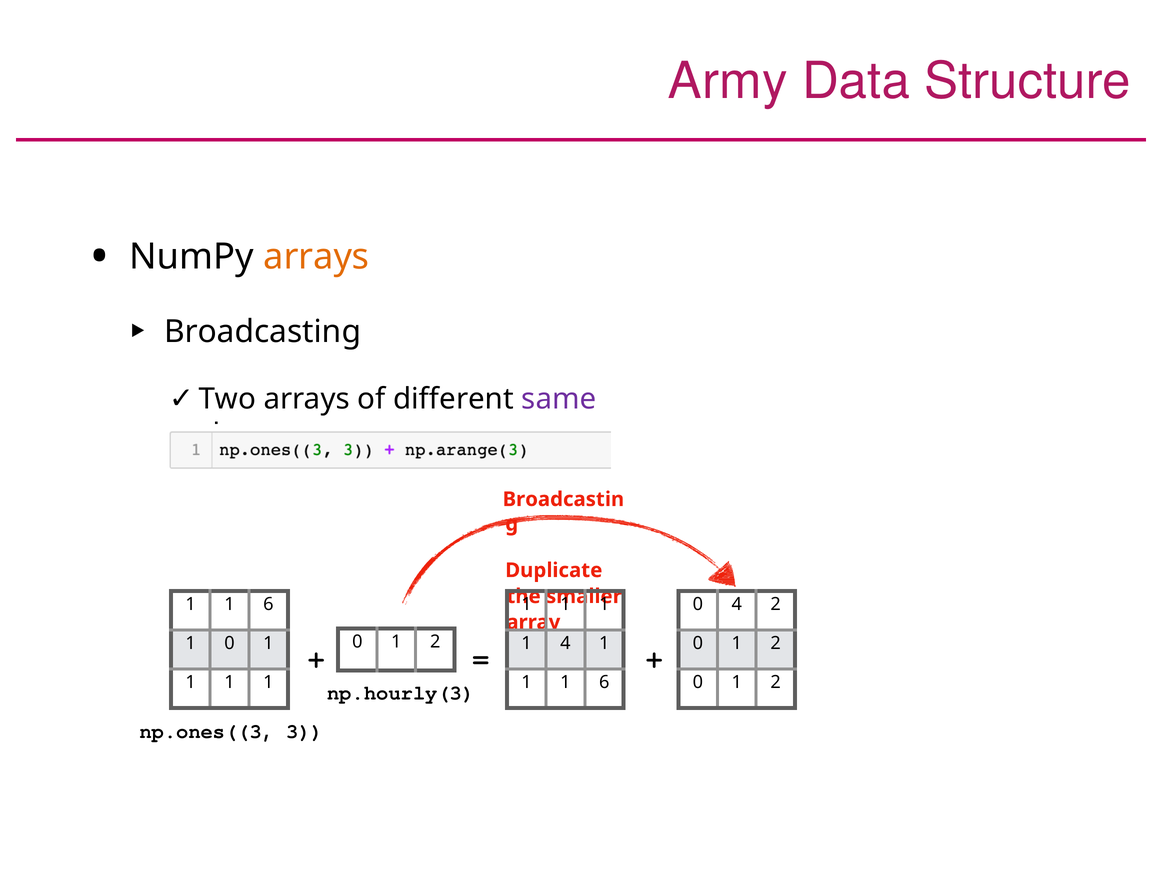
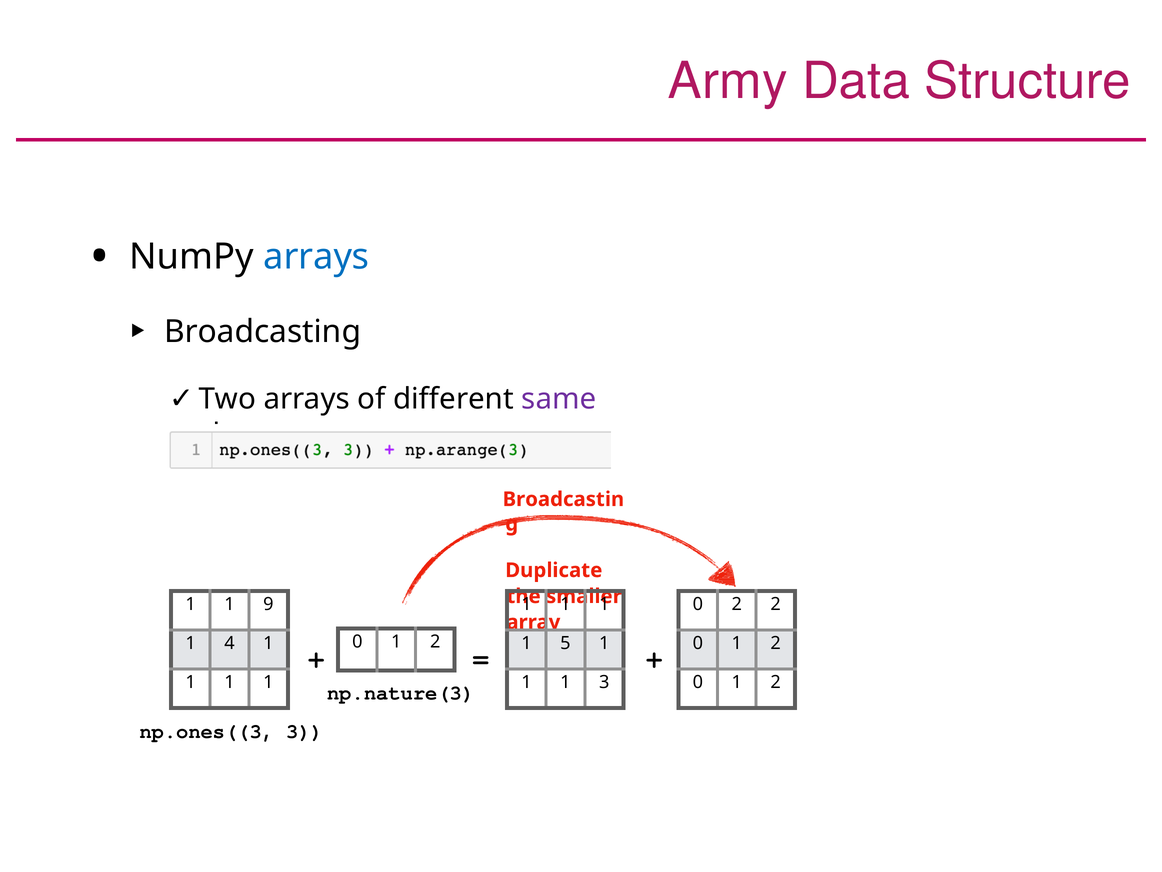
arrays at (316, 256) colour: orange -> blue
6 at (268, 604): 6 -> 9
0 4: 4 -> 2
0 at (229, 643): 0 -> 4
1 4: 4 -> 5
6 at (604, 682): 6 -> 3
np.hourly(3: np.hourly(3 -> np.nature(3
